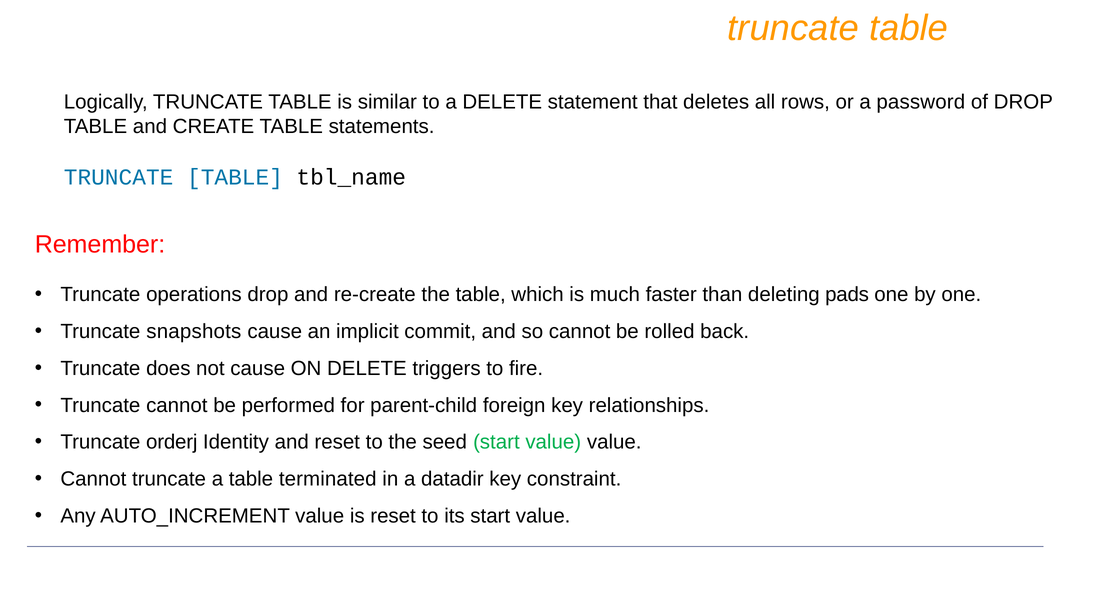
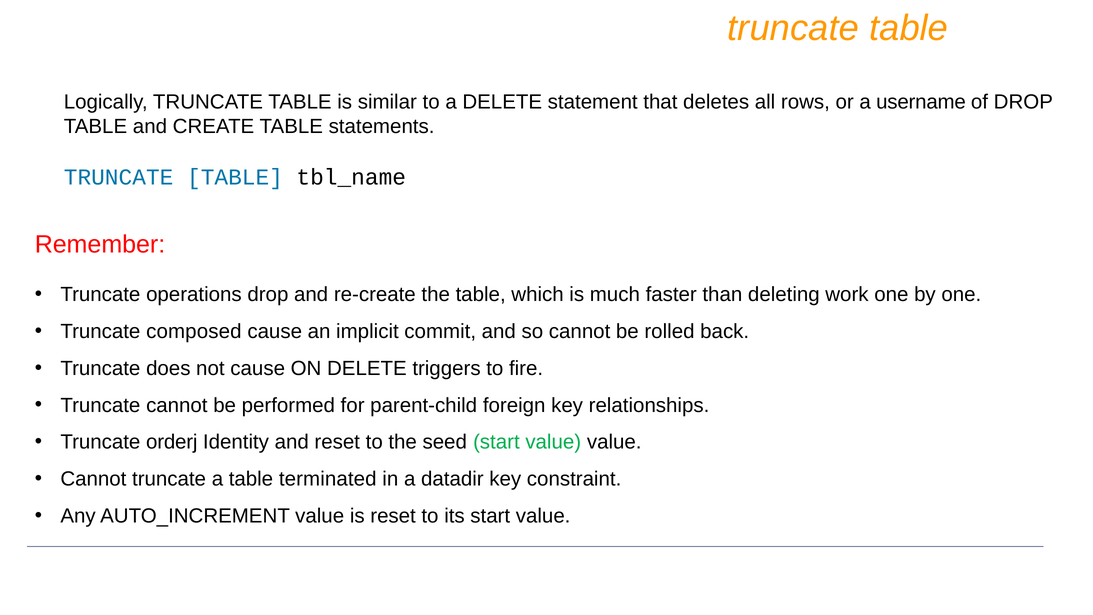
password: password -> username
pads: pads -> work
snapshots: snapshots -> composed
